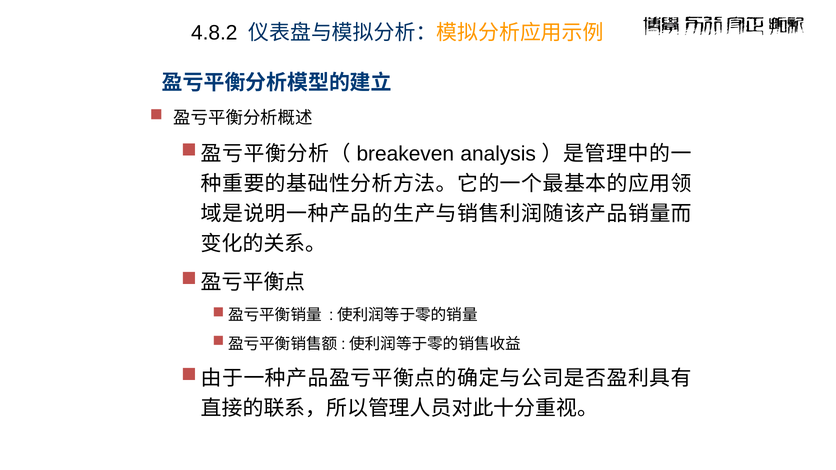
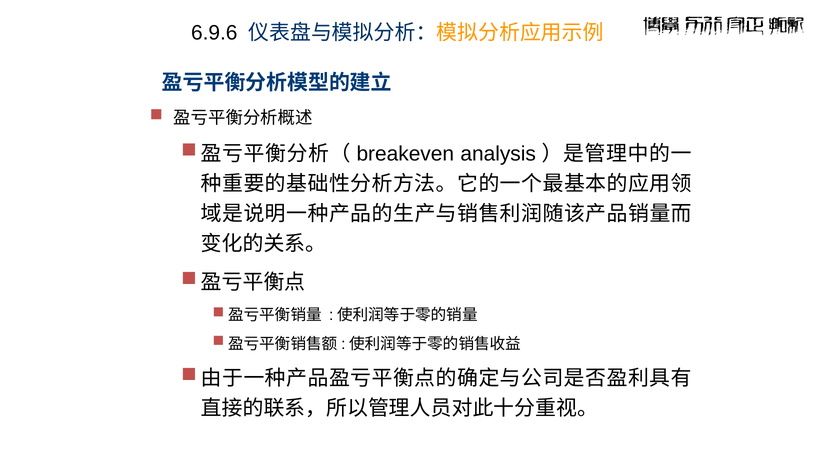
4.8.2: 4.8.2 -> 6.9.6
